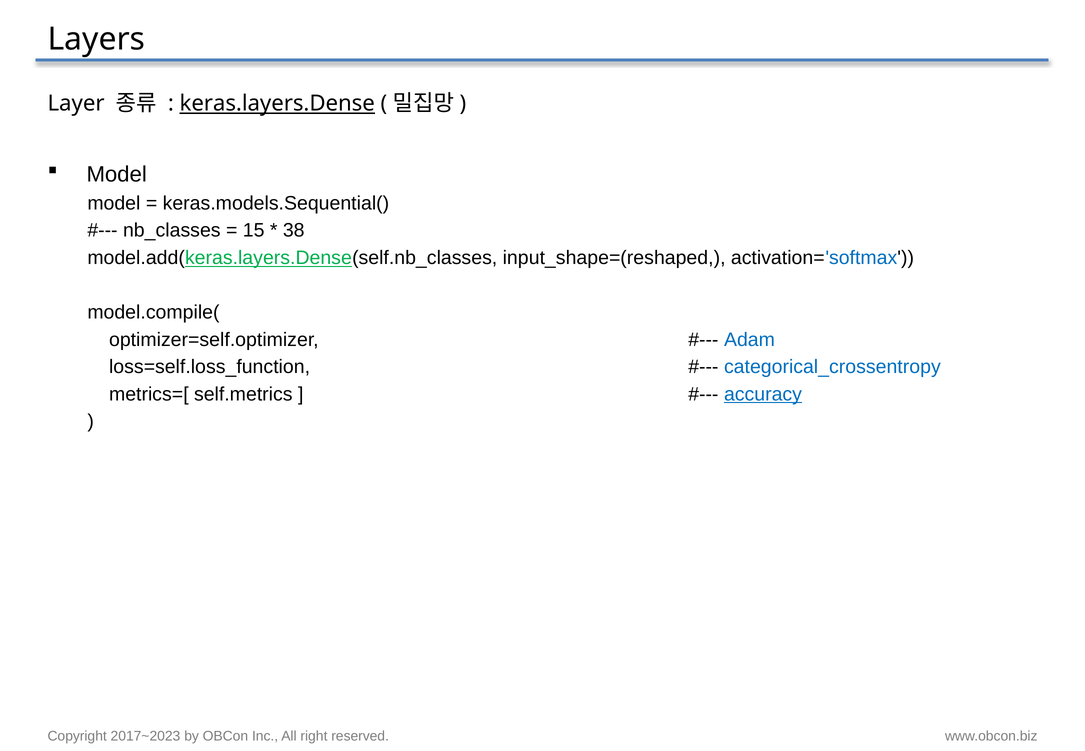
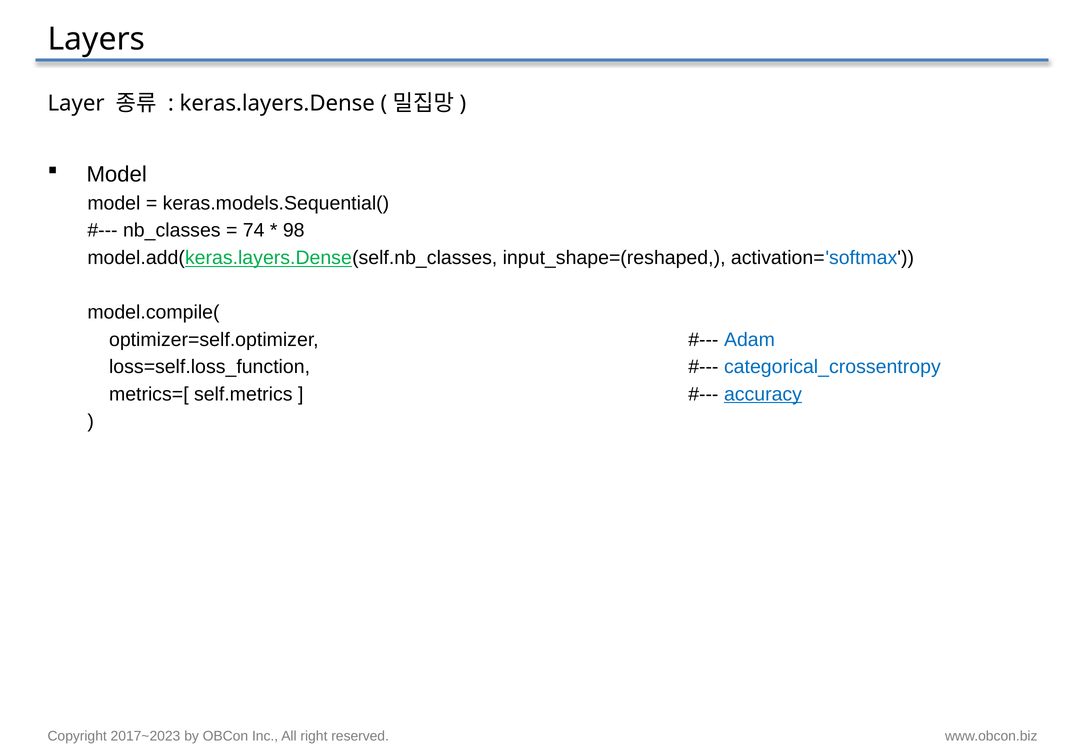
keras.layers.Dense underline: present -> none
15: 15 -> 74
38: 38 -> 98
